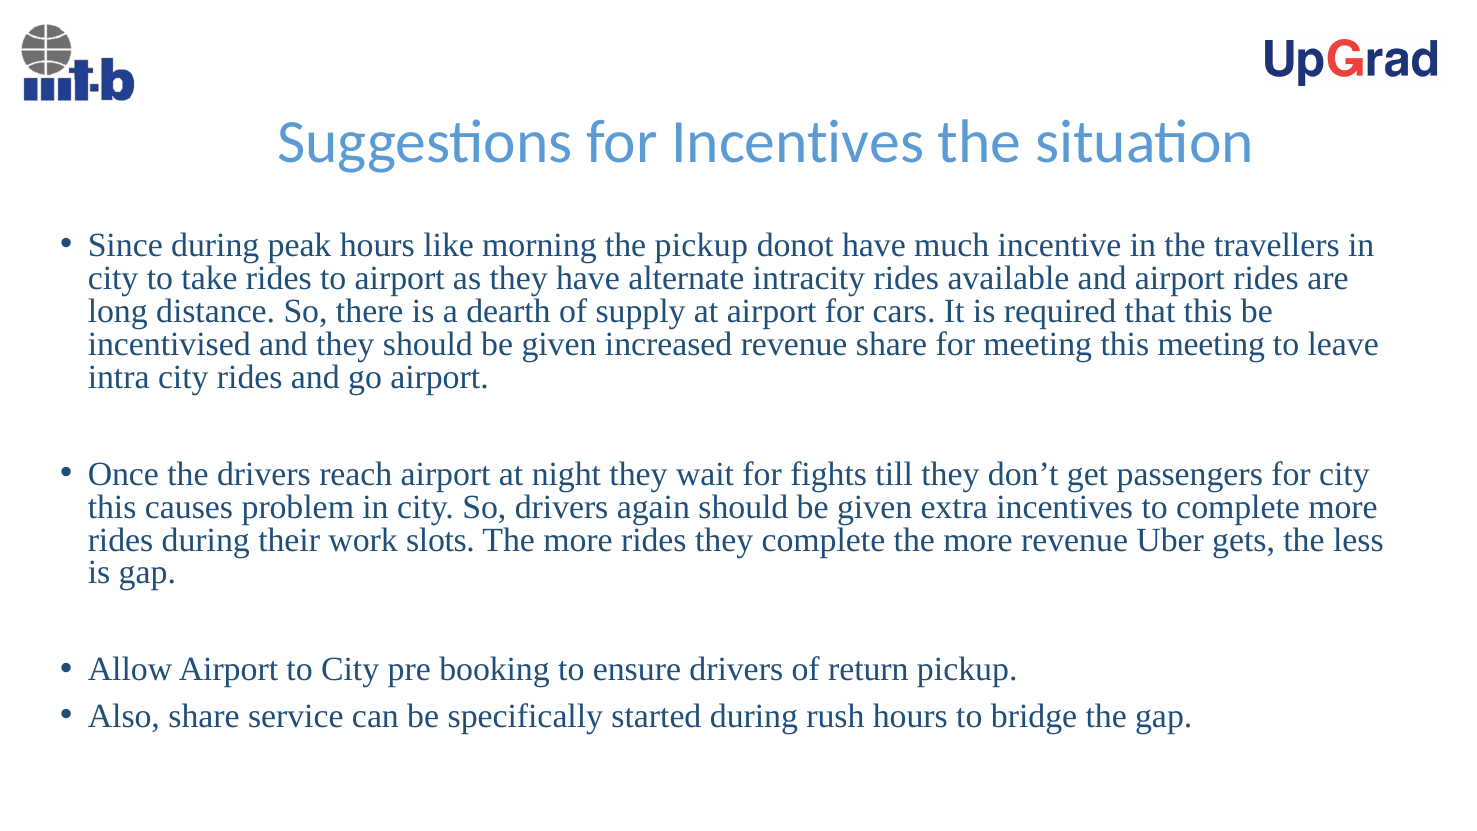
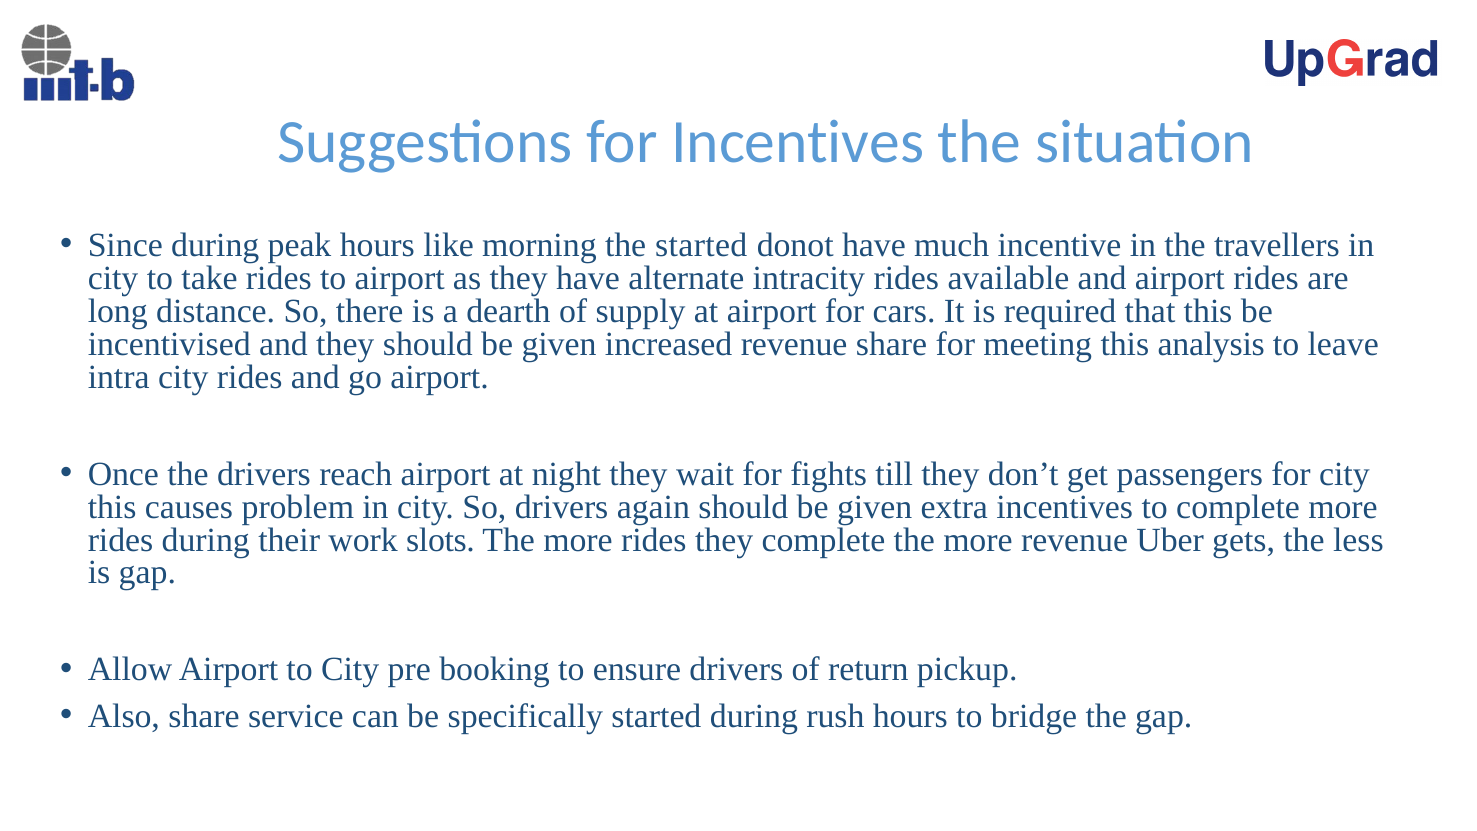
the pickup: pickup -> started
this meeting: meeting -> analysis
